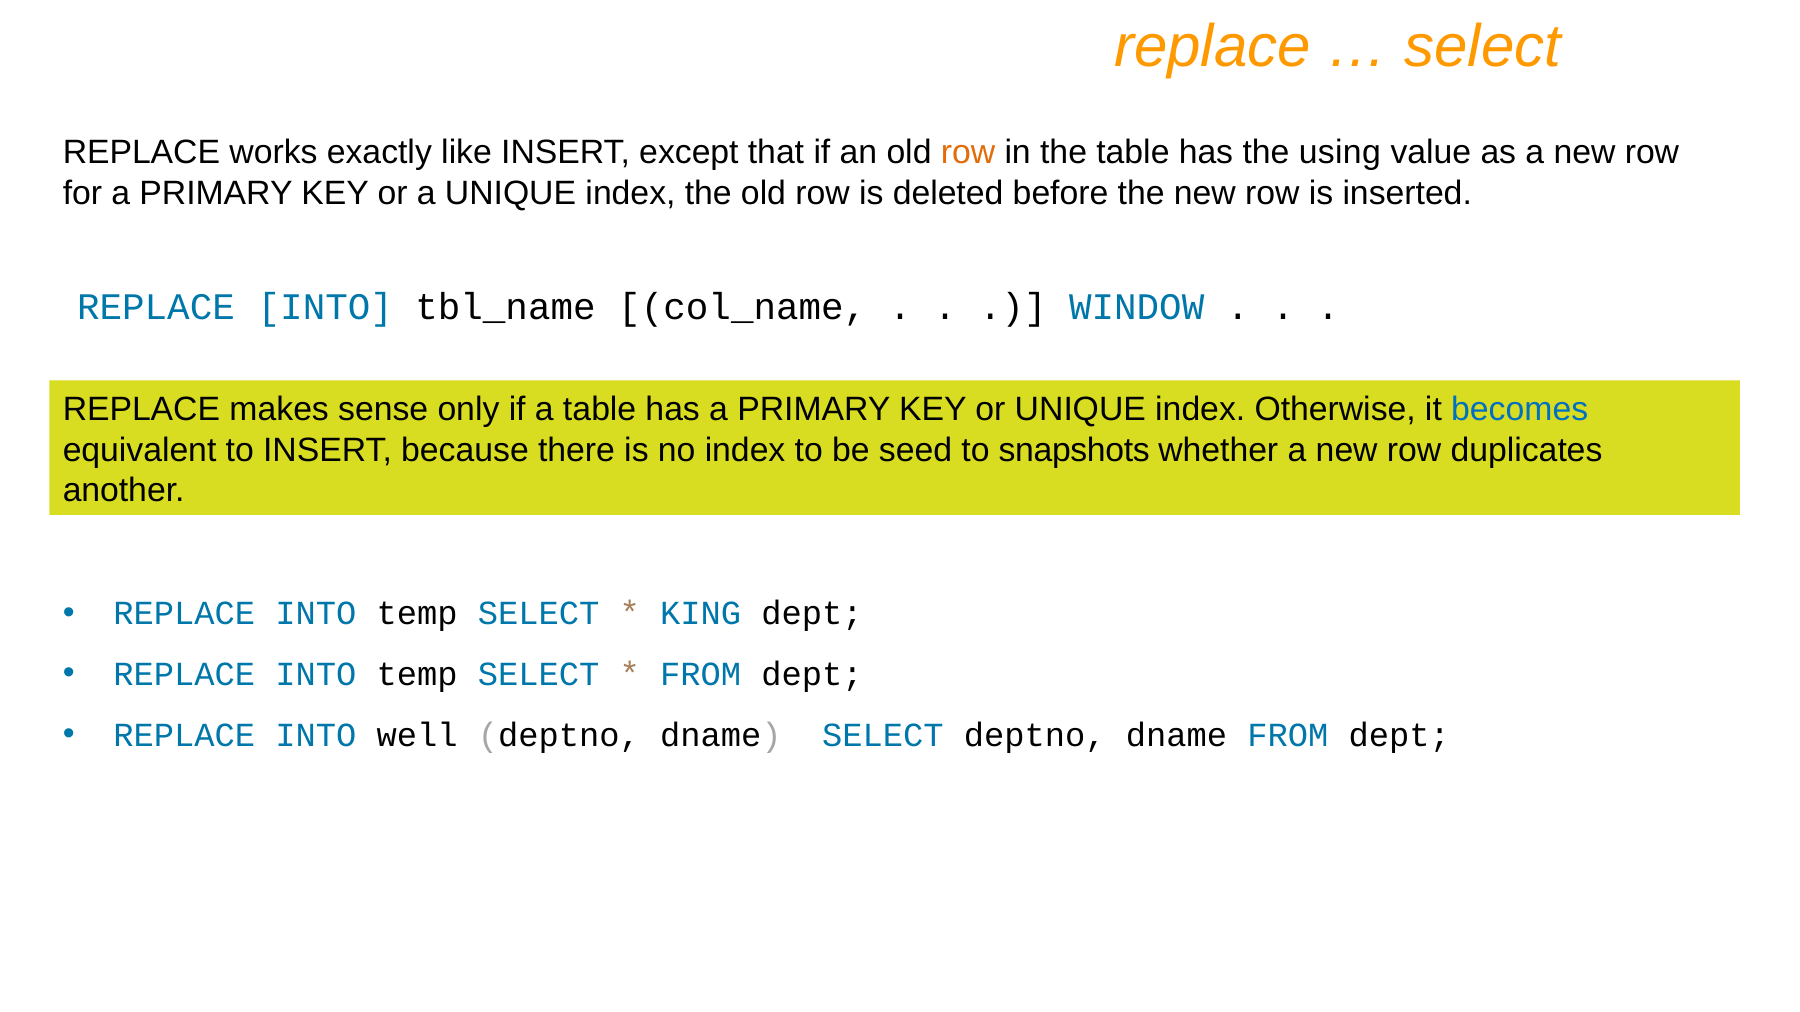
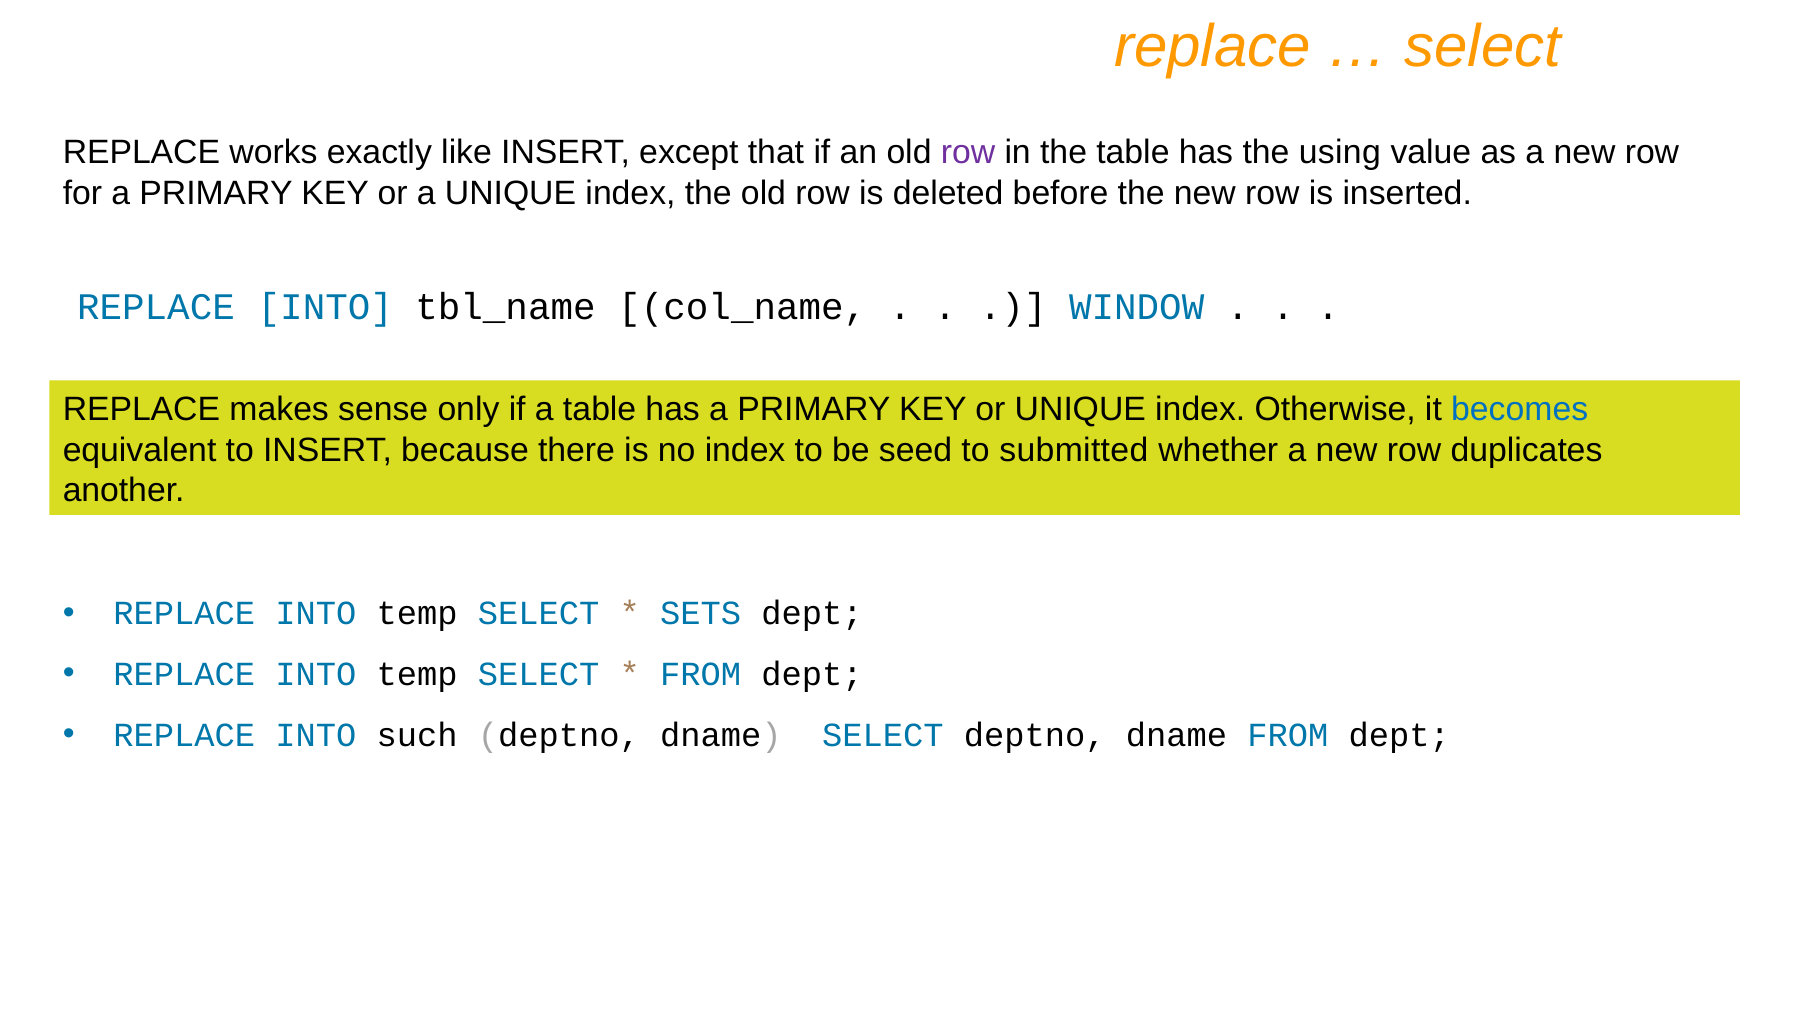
row at (968, 153) colour: orange -> purple
snapshots: snapshots -> submitted
KING: KING -> SETS
well: well -> such
